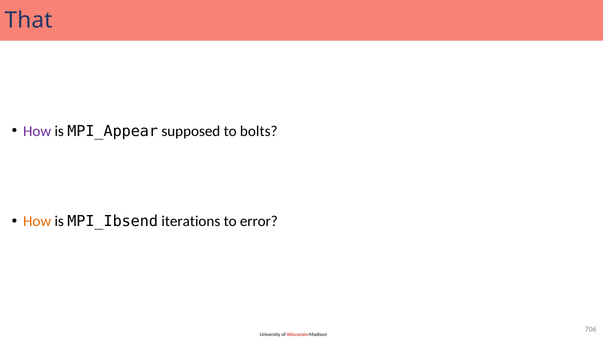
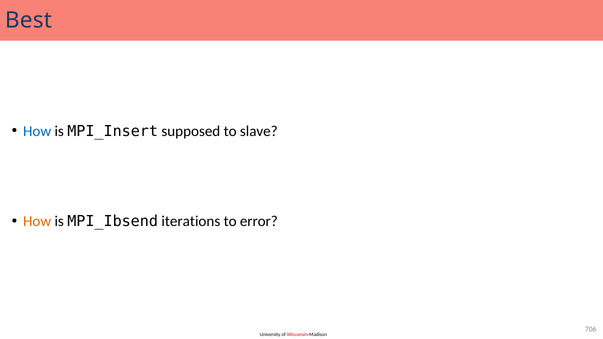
That: That -> Best
How at (37, 131) colour: purple -> blue
MPI_Appear: MPI_Appear -> MPI_Insert
bolts: bolts -> slave
